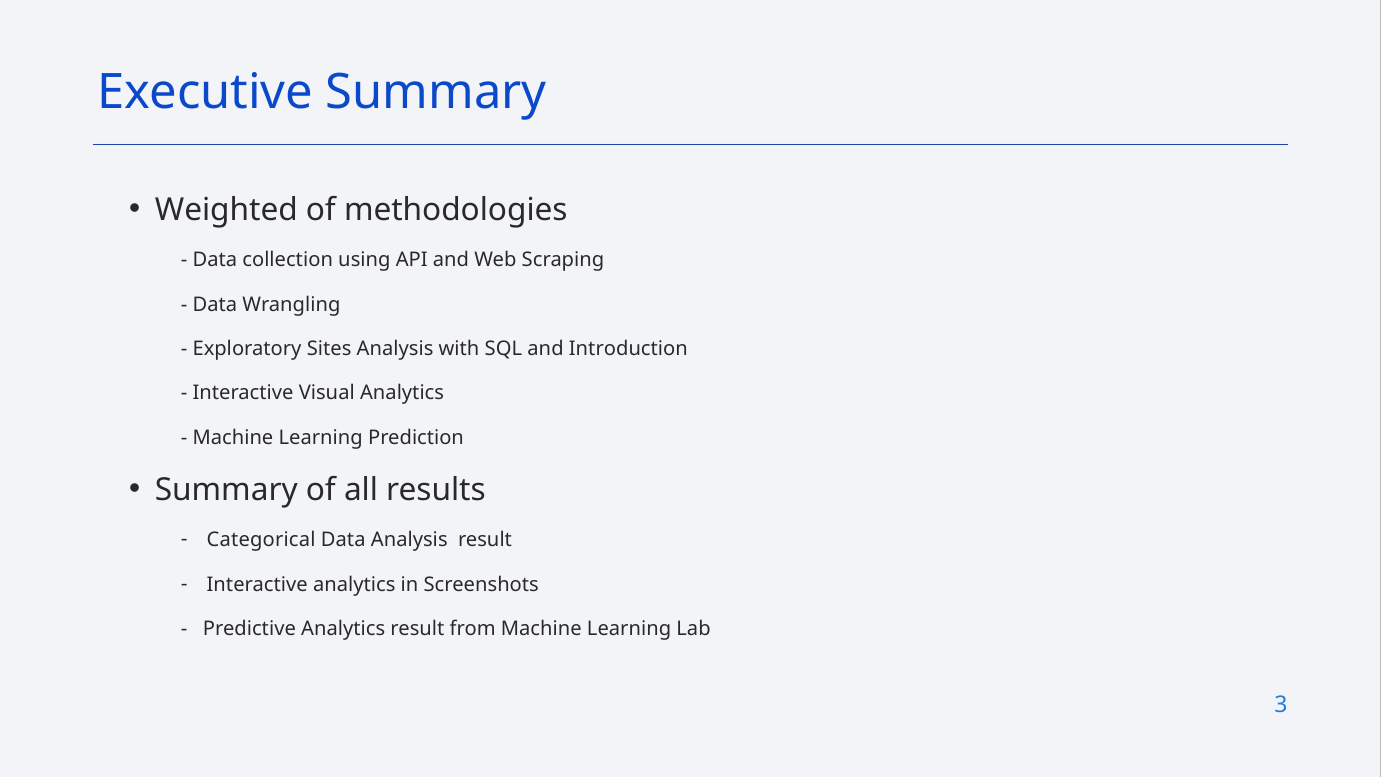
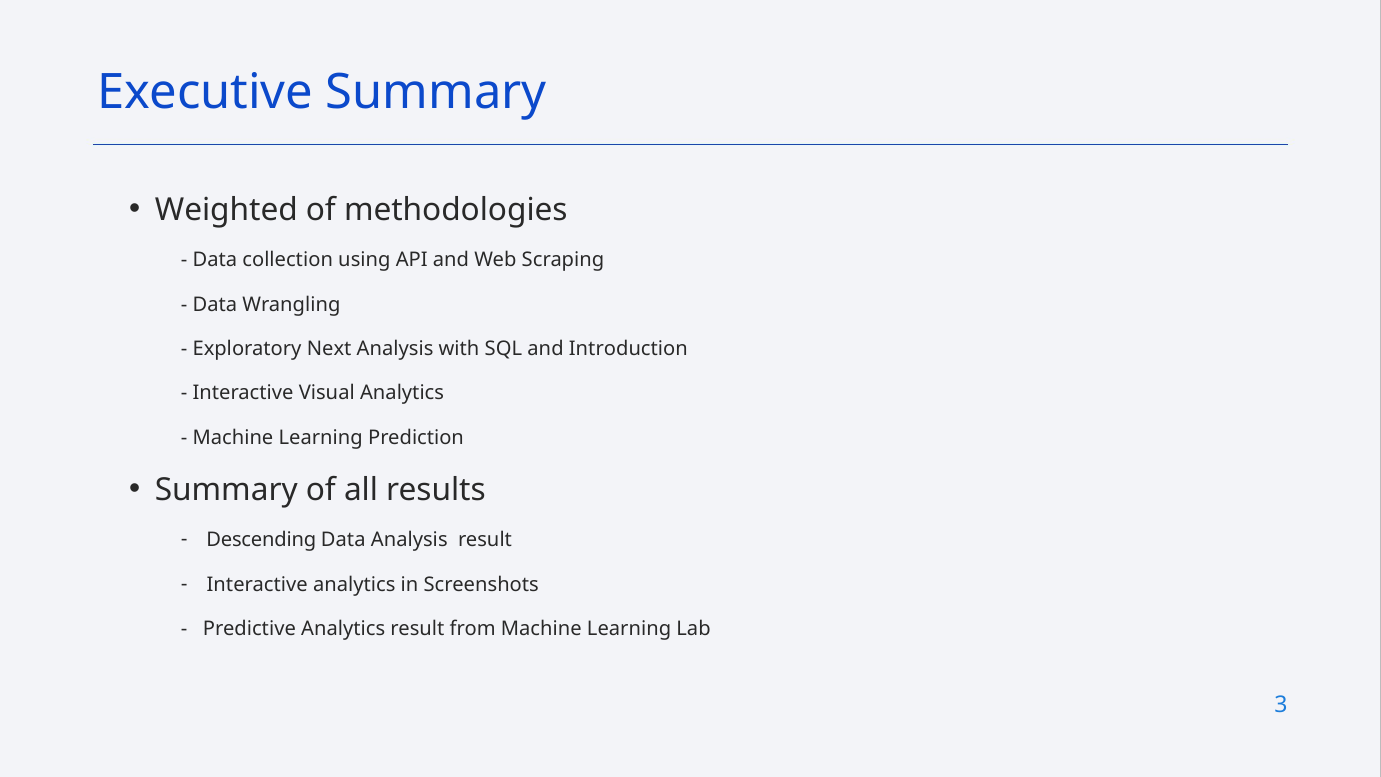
Sites: Sites -> Next
Categorical: Categorical -> Descending
